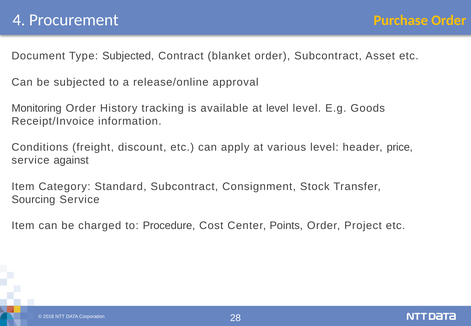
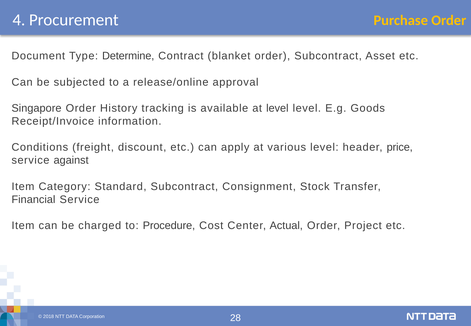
Type Subjected: Subjected -> Determine
Monitoring: Monitoring -> Singapore
Sourcing: Sourcing -> Financial
Points: Points -> Actual
